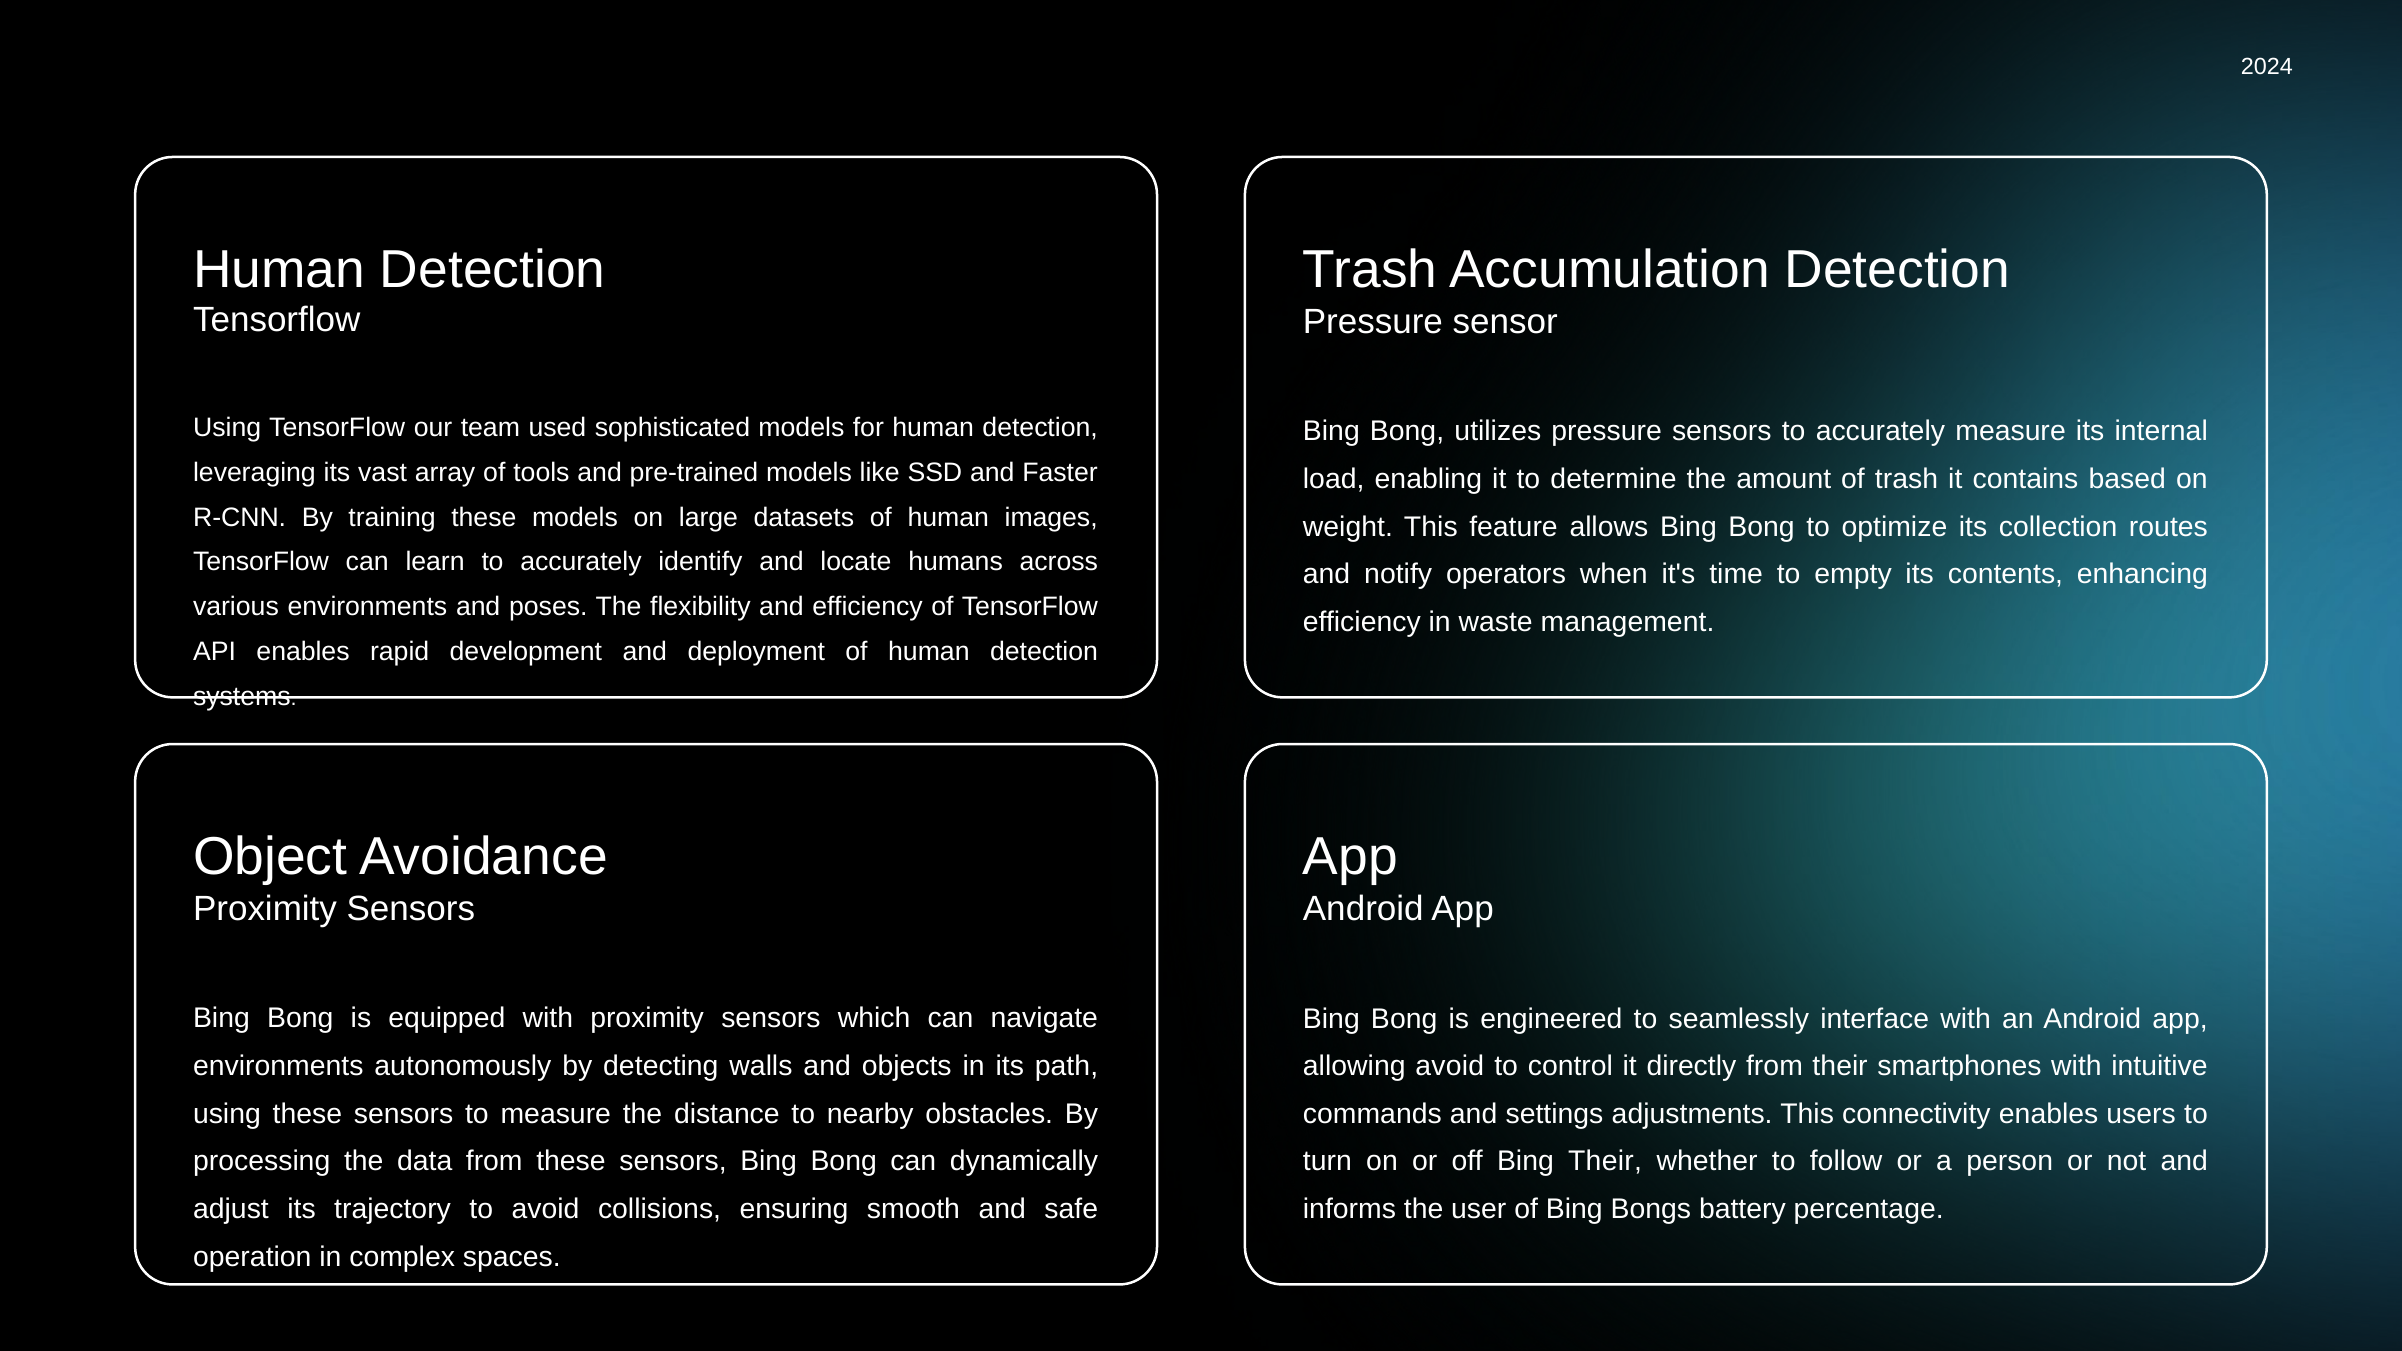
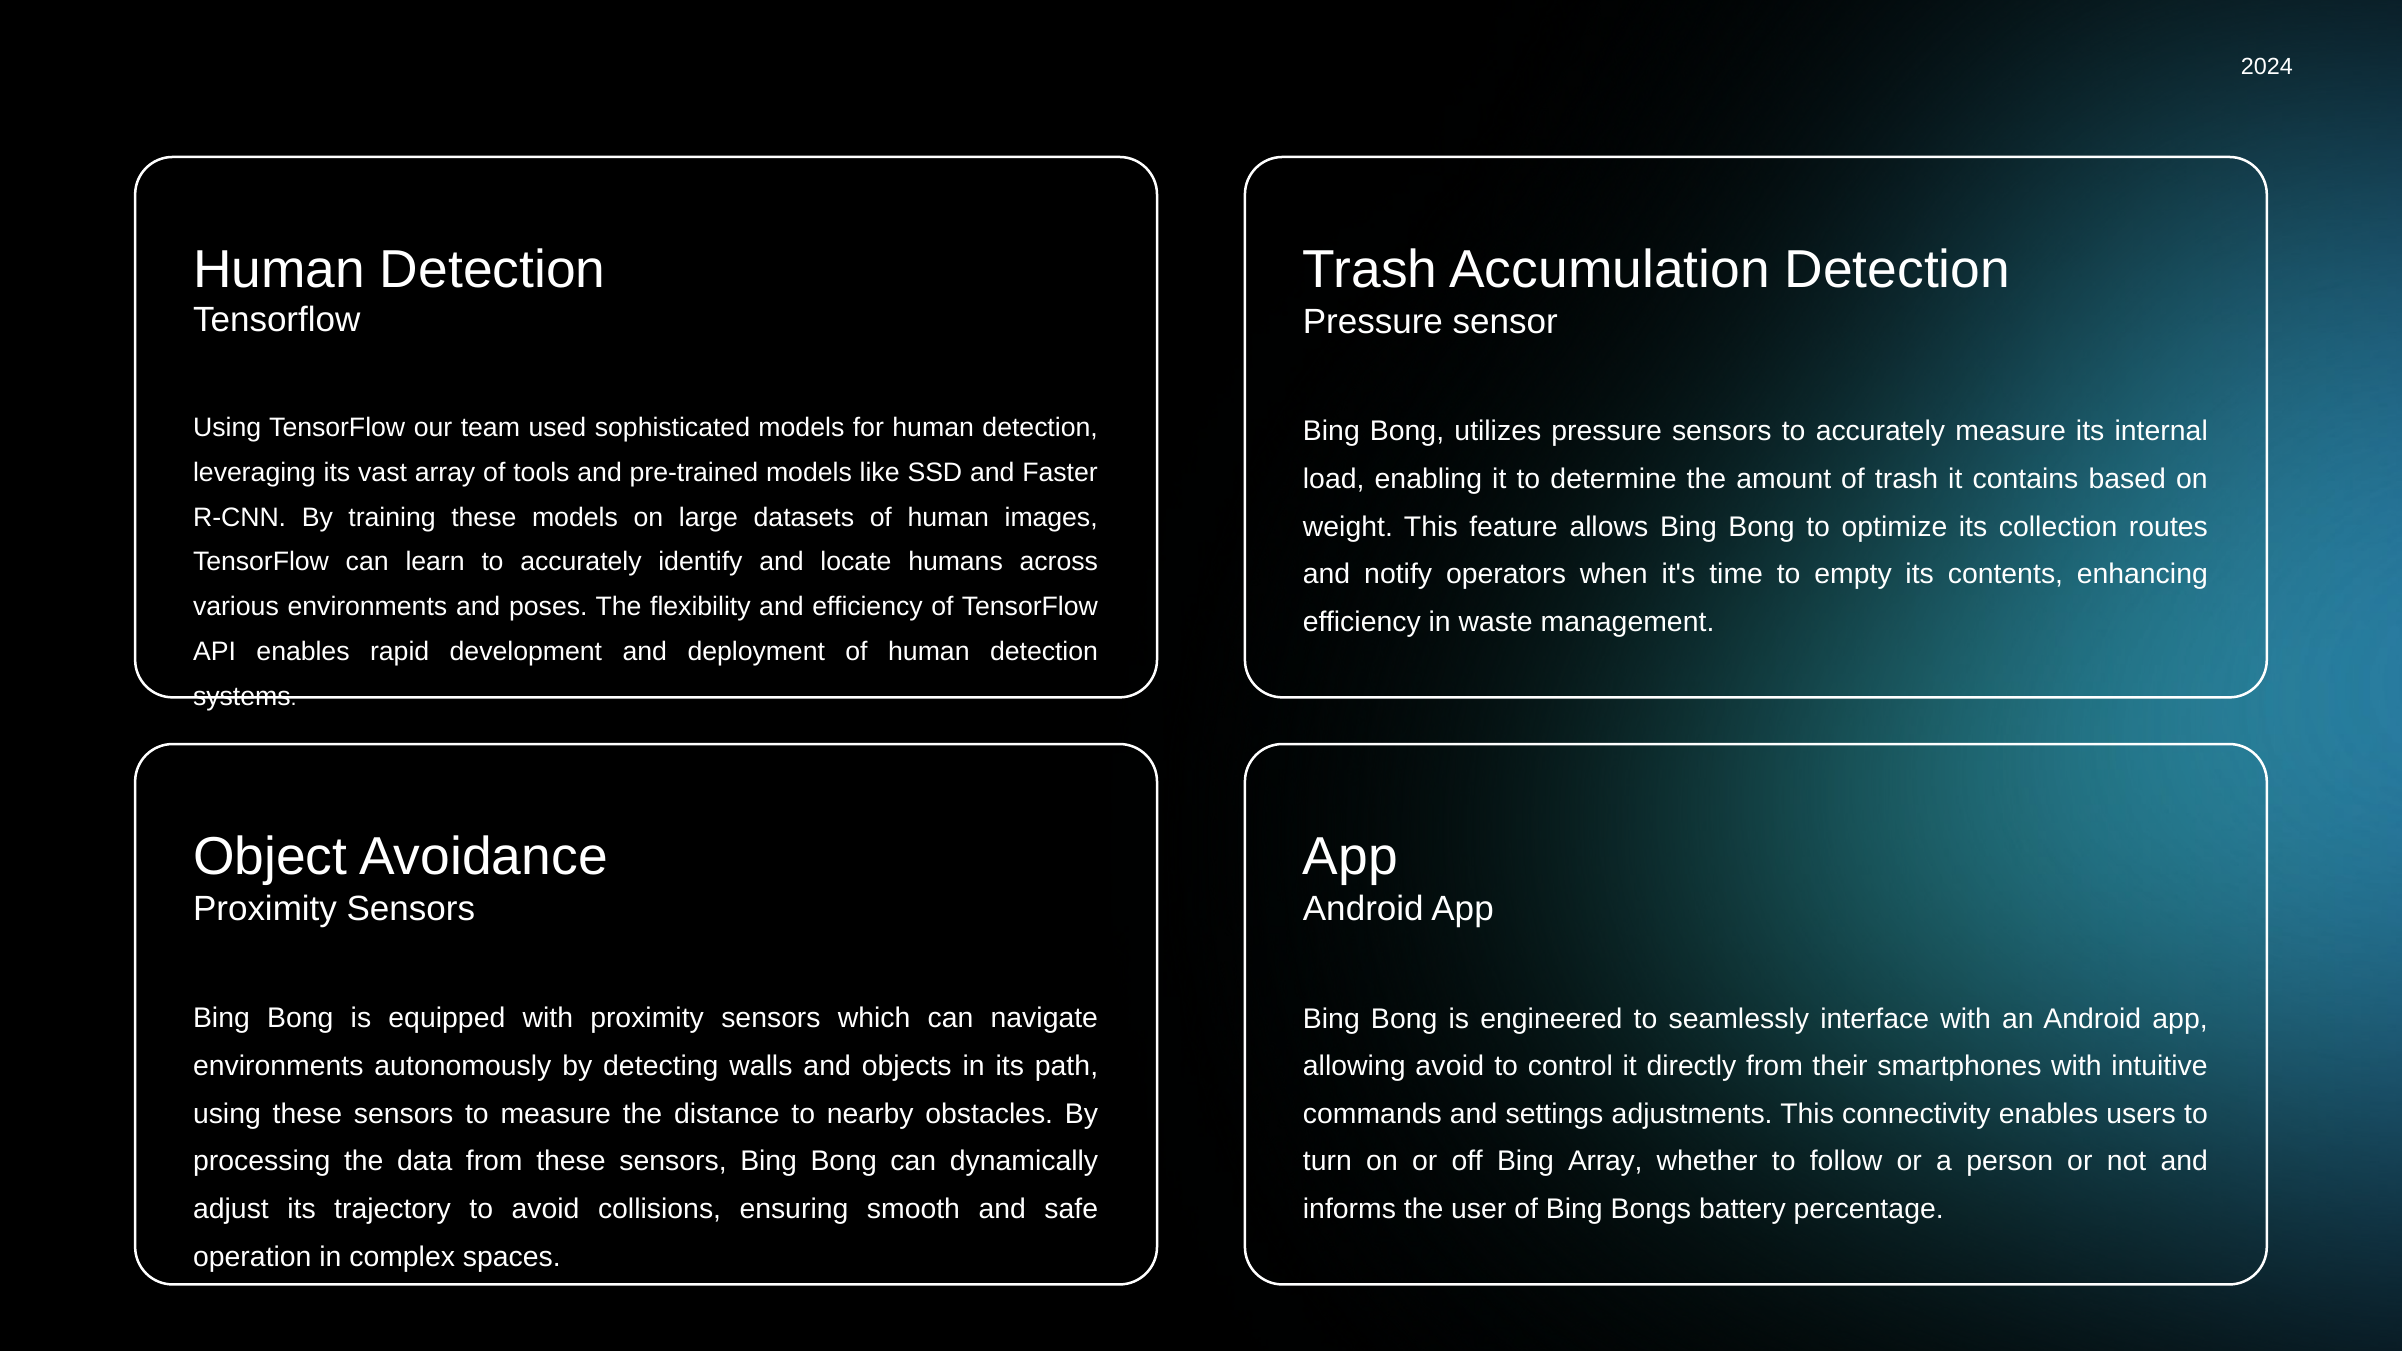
Bing Their: Their -> Array
